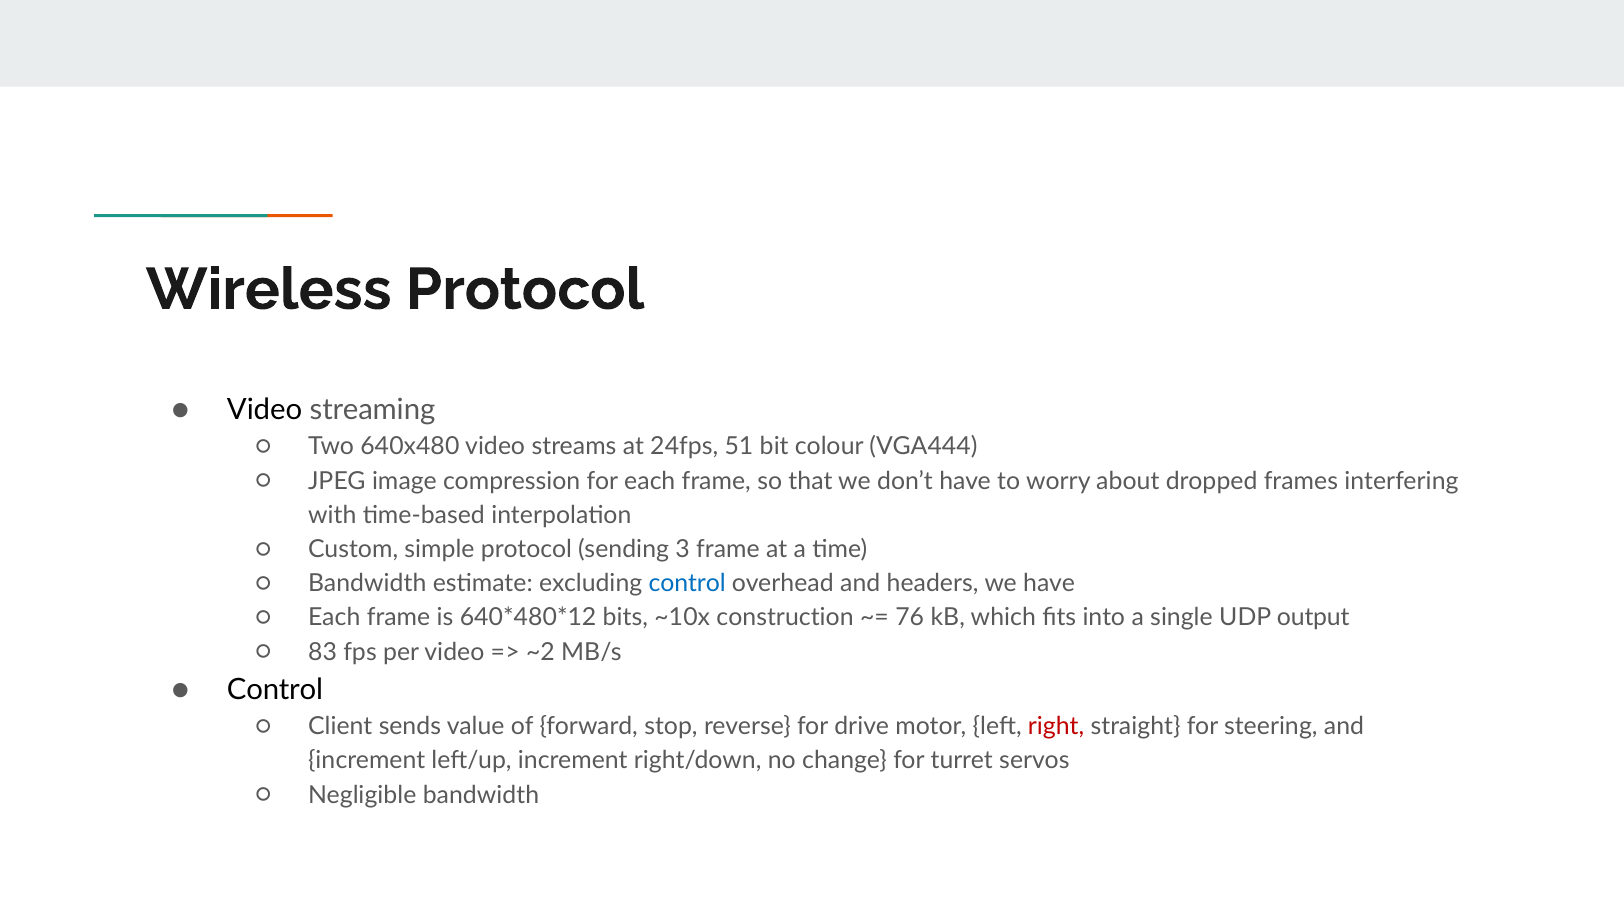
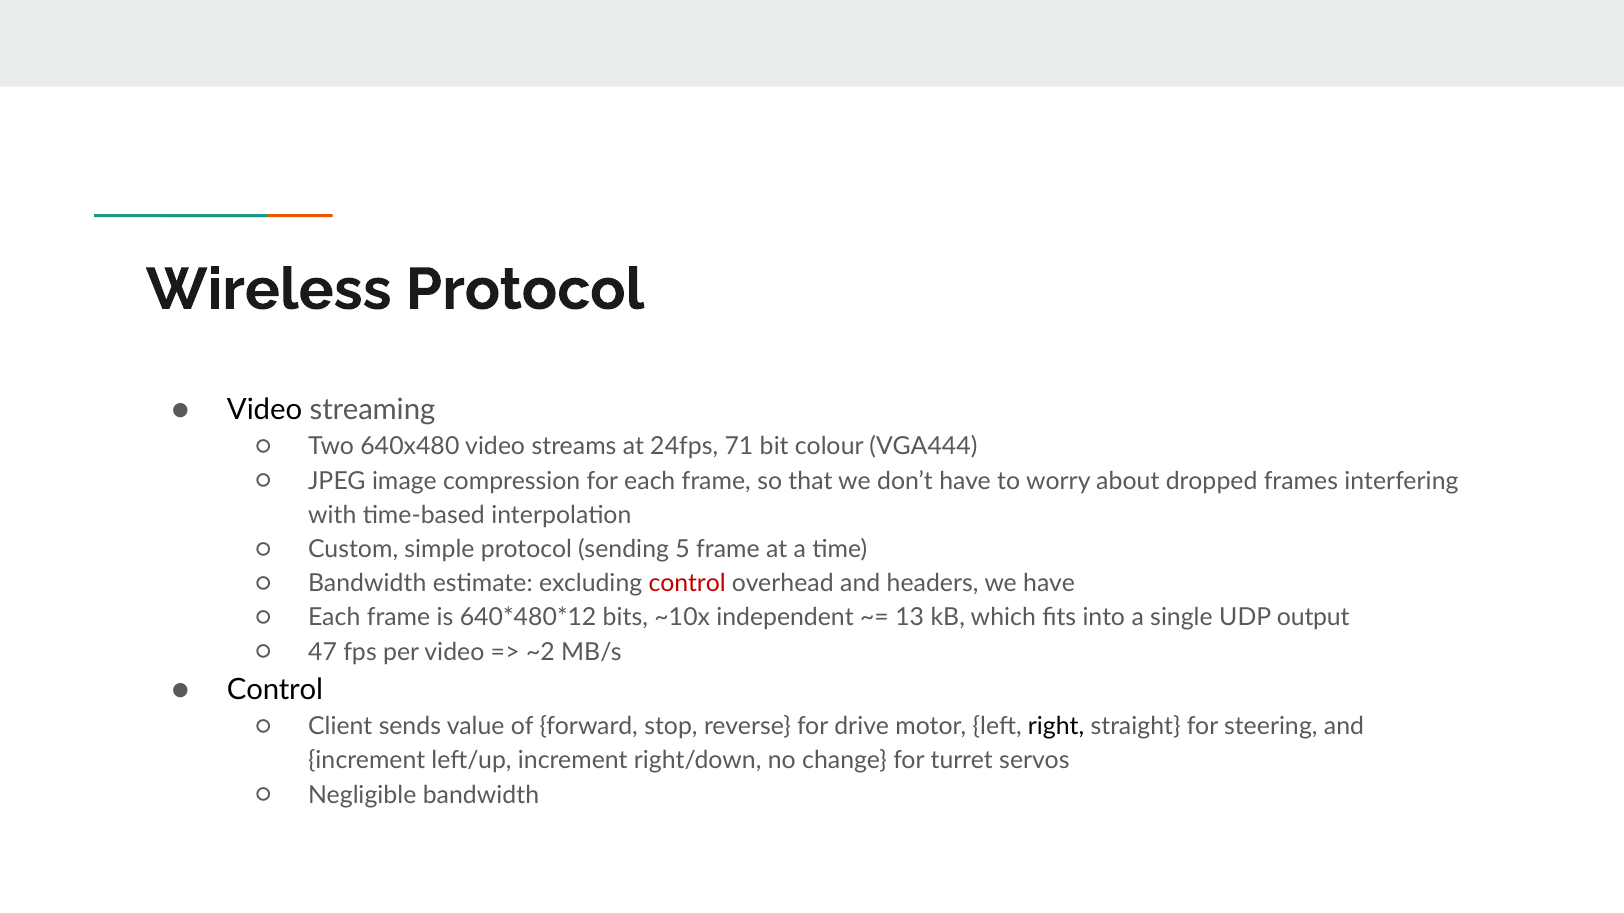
51: 51 -> 71
3: 3 -> 5
control at (687, 584) colour: blue -> red
construction: construction -> independent
76: 76 -> 13
83: 83 -> 47
right colour: red -> black
